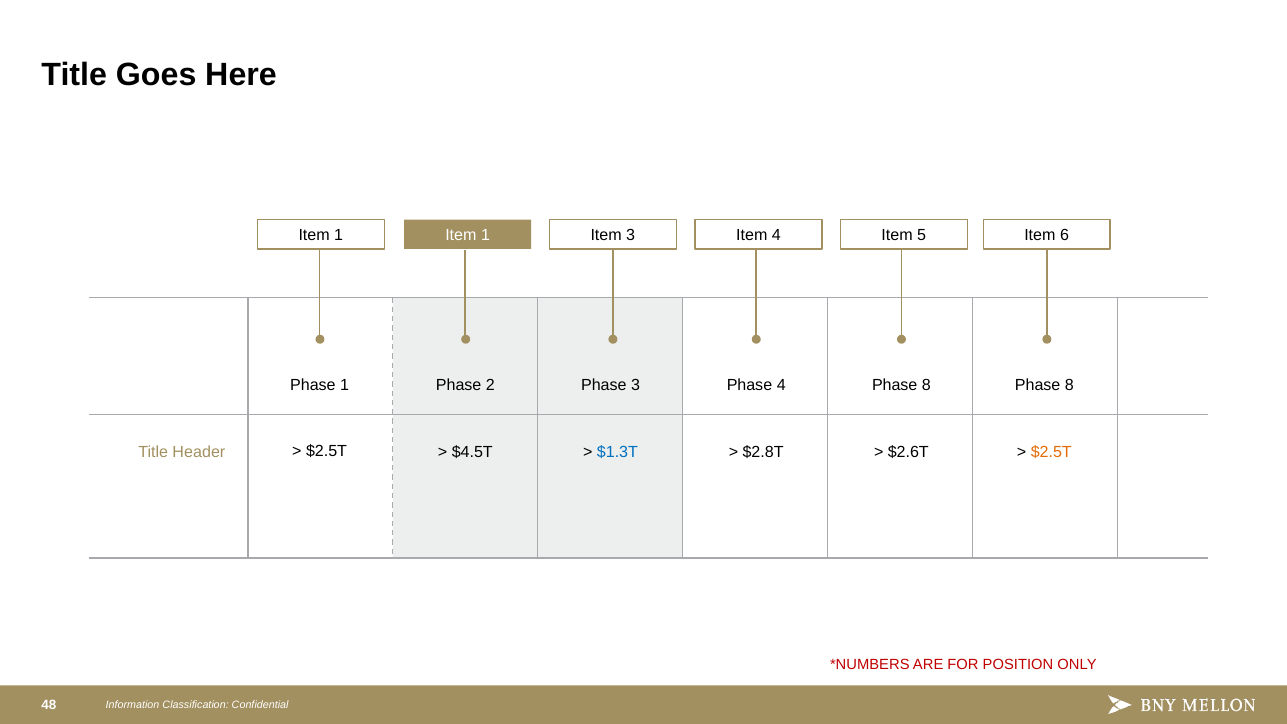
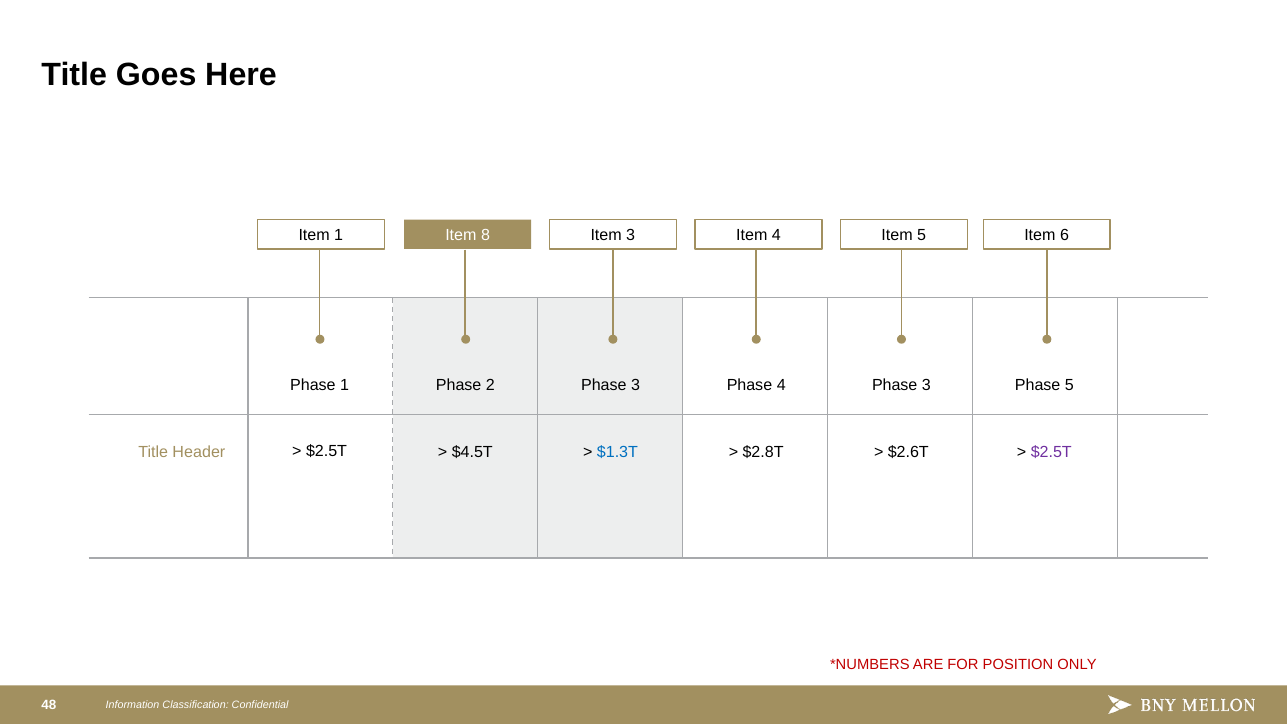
1 Item 1: 1 -> 8
4 Phase 8: 8 -> 3
8 at (1069, 386): 8 -> 5
$2.5T at (1051, 452) colour: orange -> purple
